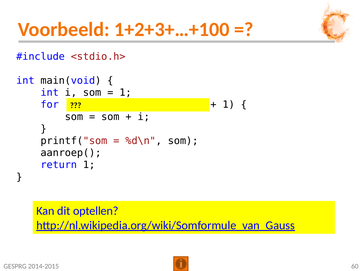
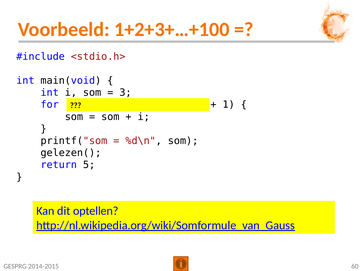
1 at (125, 93): 1 -> 3
aanroep(: aanroep( -> gelezen(
return 1: 1 -> 5
